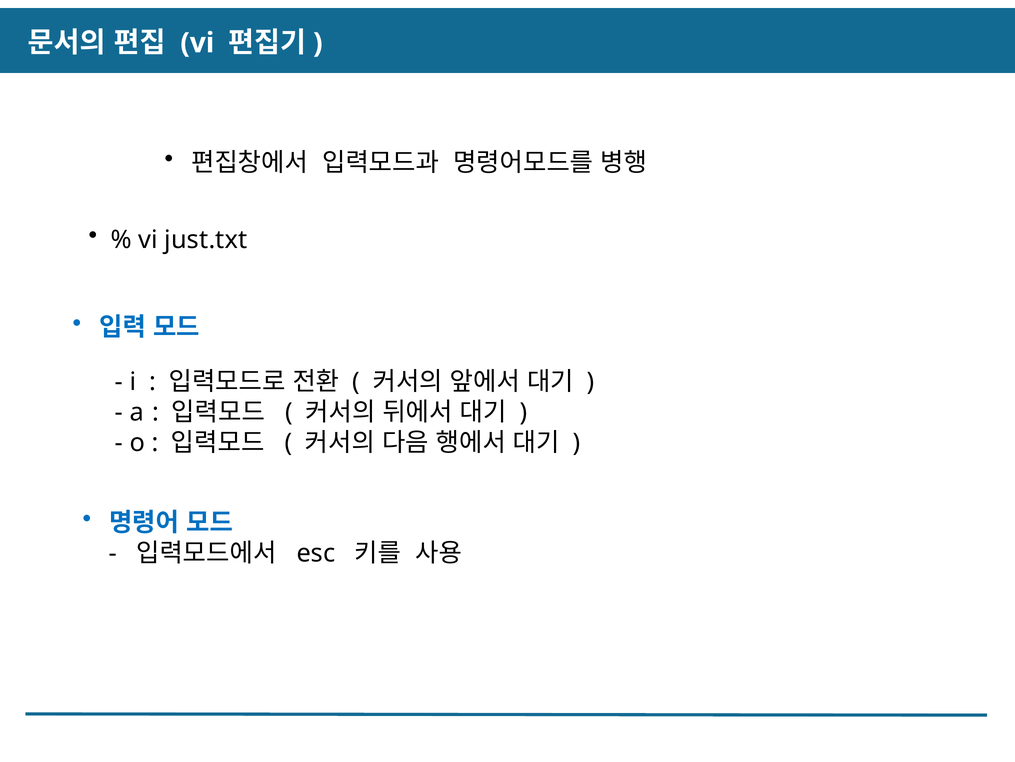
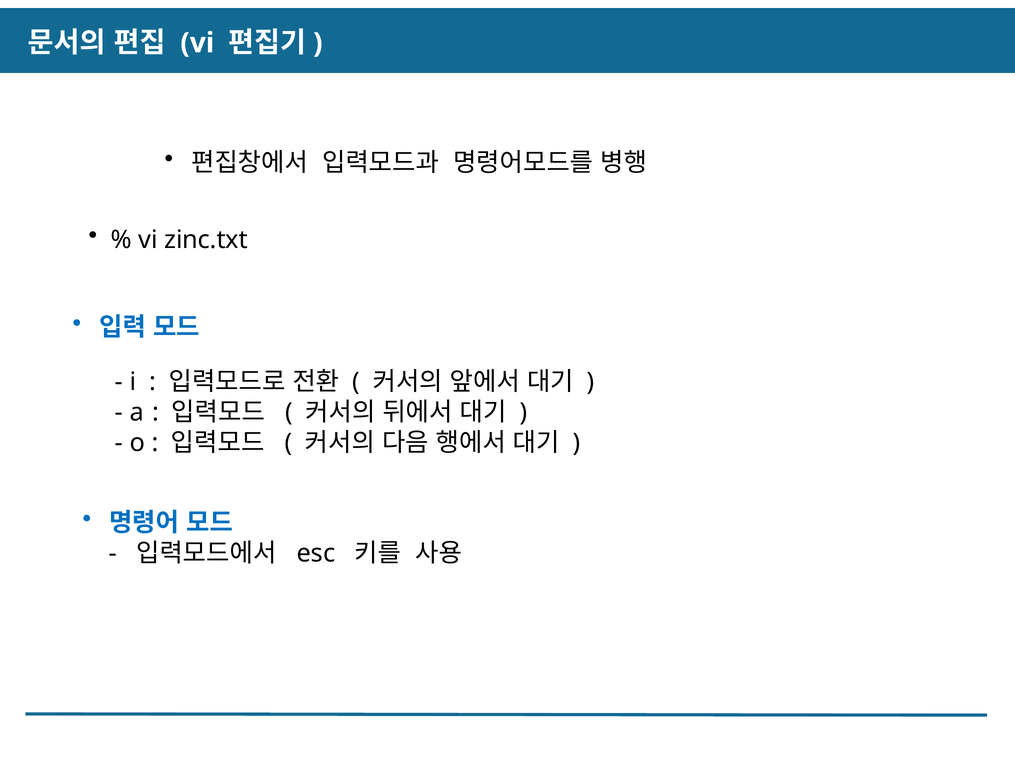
just.txt: just.txt -> zinc.txt
